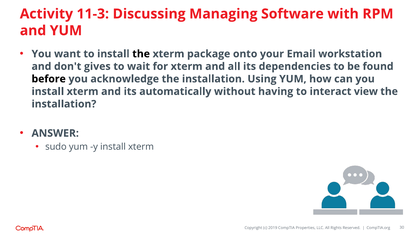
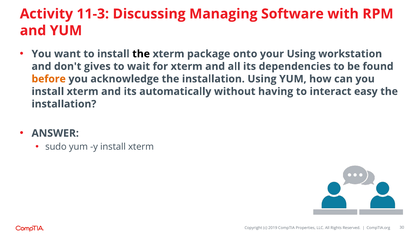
your Email: Email -> Using
before colour: black -> orange
view: view -> easy
